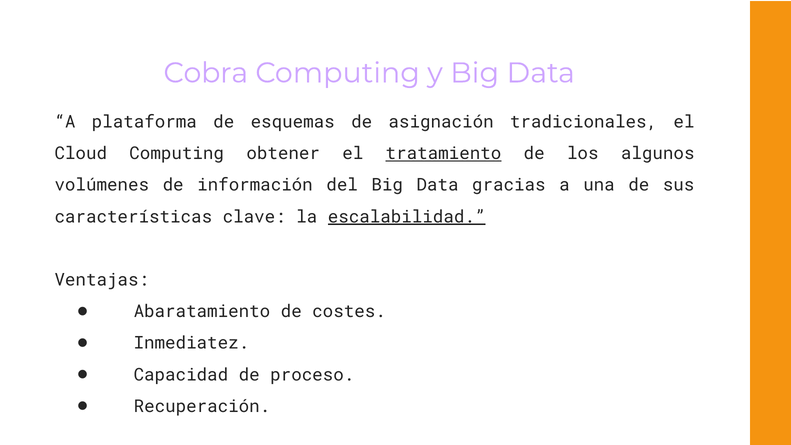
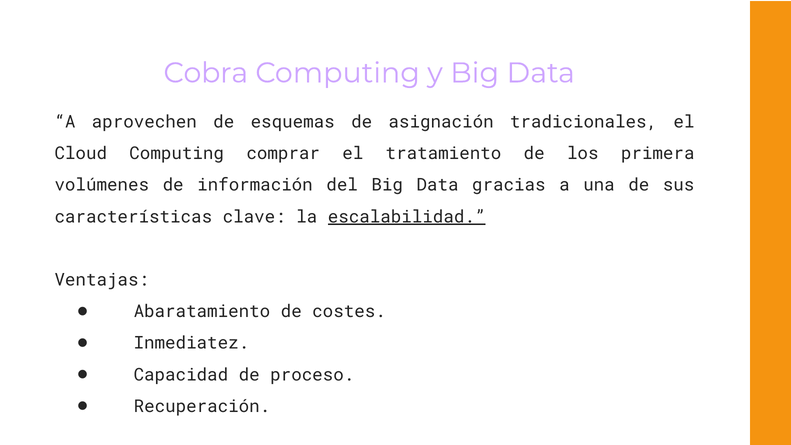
plataforma: plataforma -> aprovechen
obtener: obtener -> comprar
tratamiento underline: present -> none
algunos: algunos -> primera
